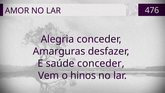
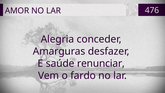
saúde conceder: conceder -> renunciar
hinos: hinos -> fardo
